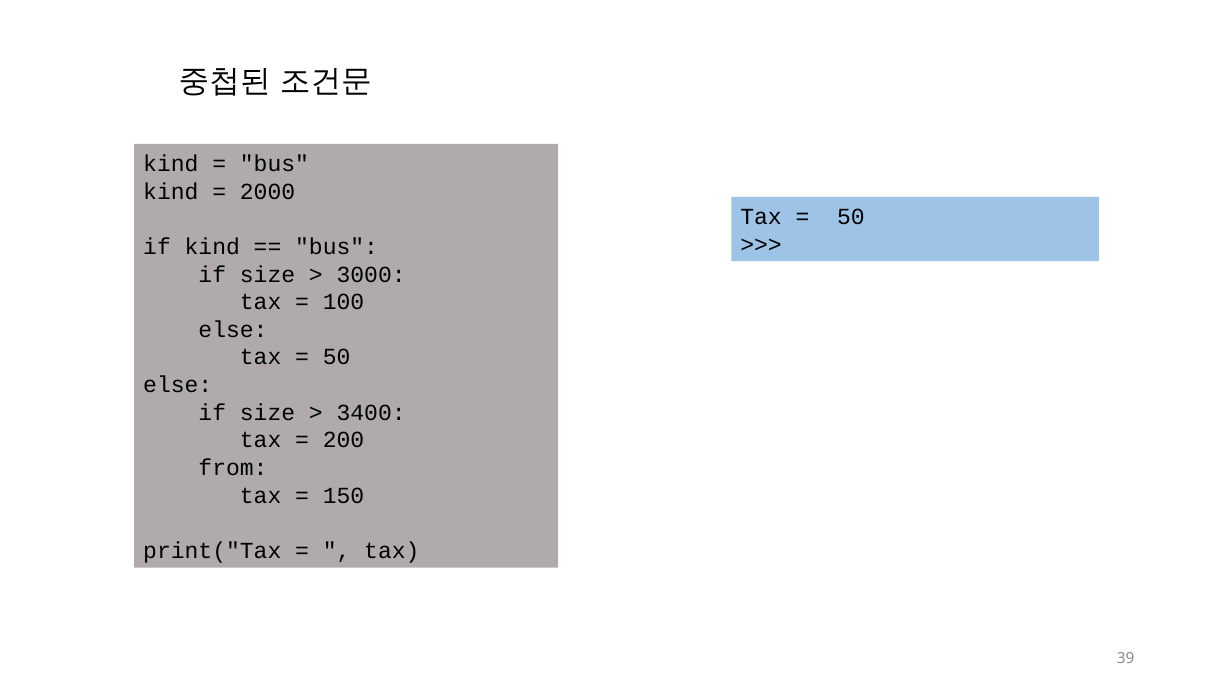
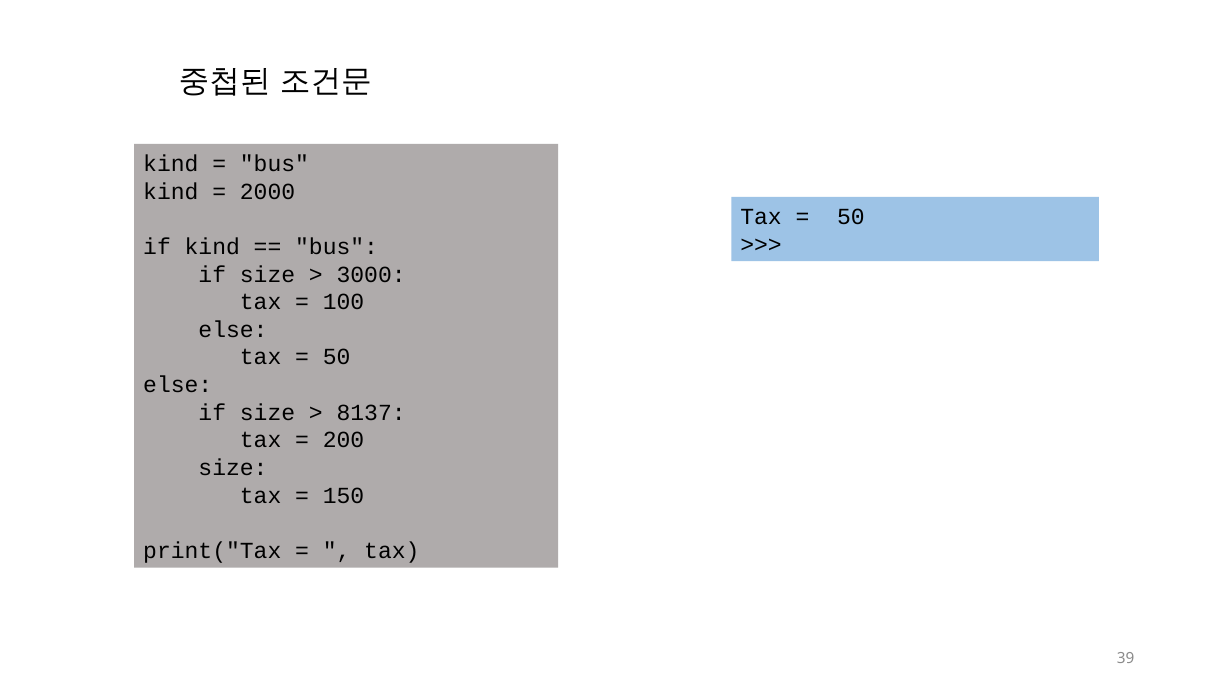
3400: 3400 -> 8137
from at (233, 468): from -> size
